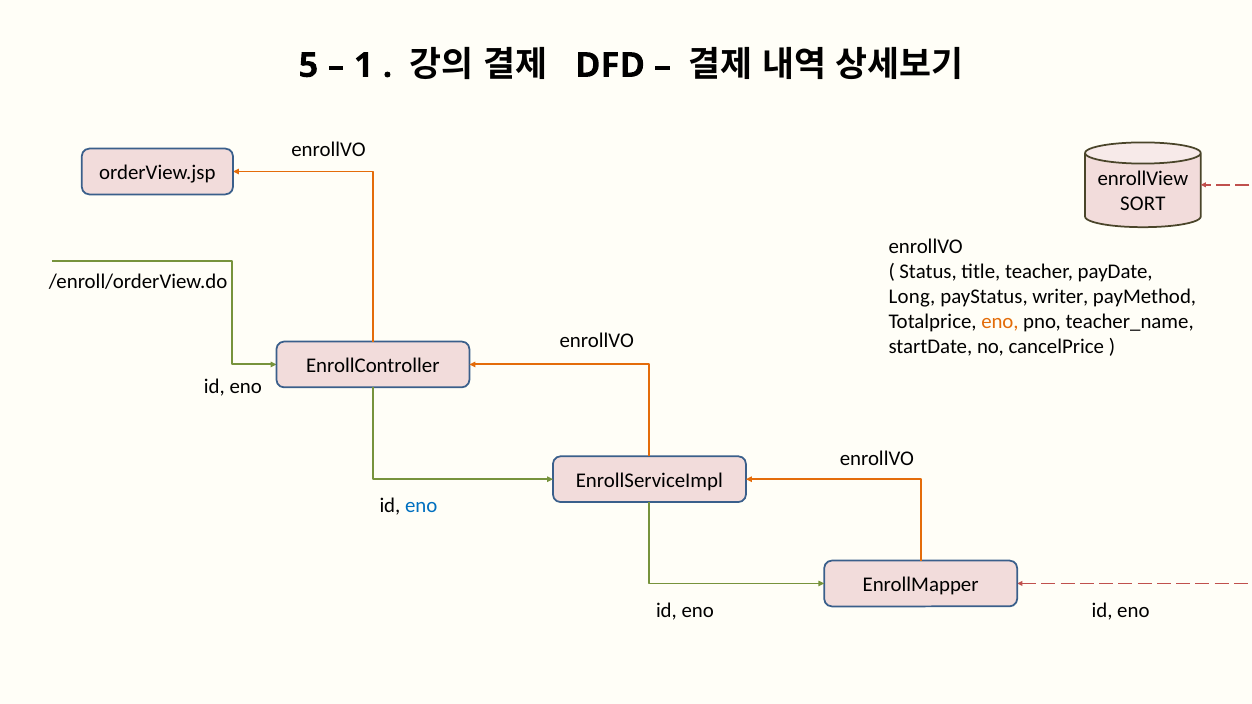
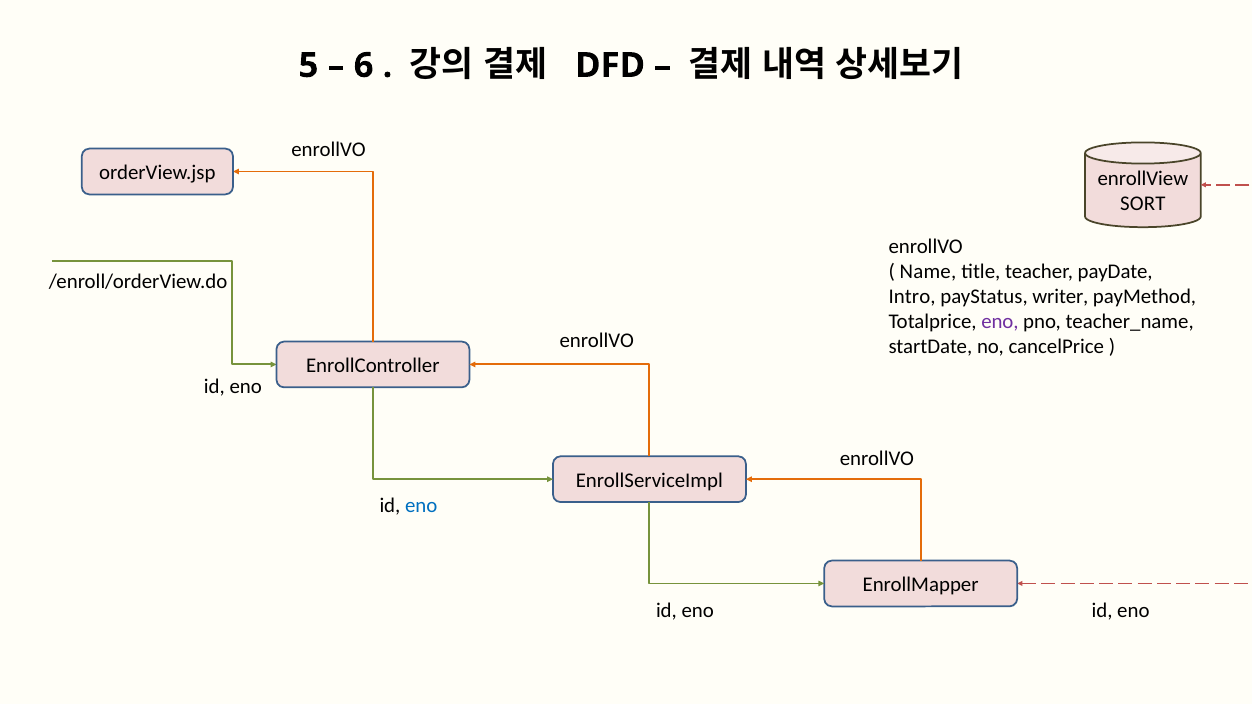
1: 1 -> 6
Status: Status -> Name
Long: Long -> Intro
eno at (1000, 322) colour: orange -> purple
